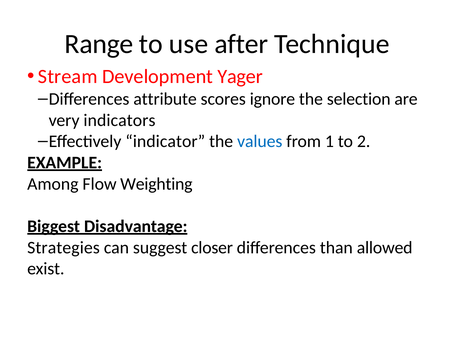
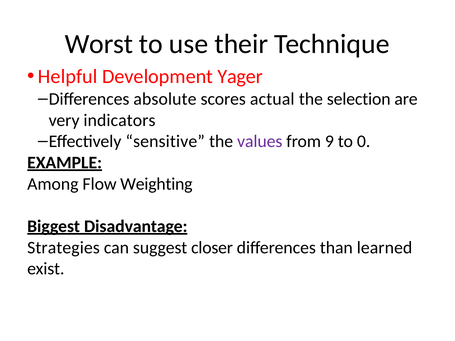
Range: Range -> Worst
after: after -> their
Stream: Stream -> Helpful
attribute: attribute -> absolute
ignore: ignore -> actual
indicator: indicator -> sensitive
values colour: blue -> purple
1: 1 -> 9
2: 2 -> 0
allowed: allowed -> learned
